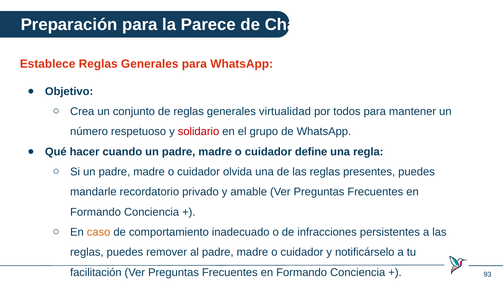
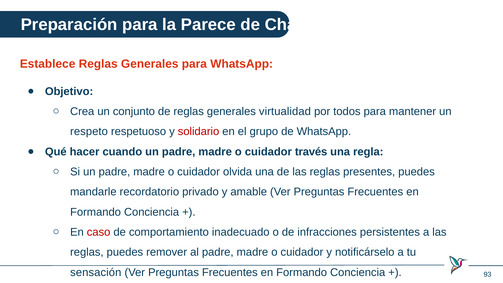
número: número -> respeto
define: define -> través
caso colour: orange -> red
facilitación: facilitación -> sensación
